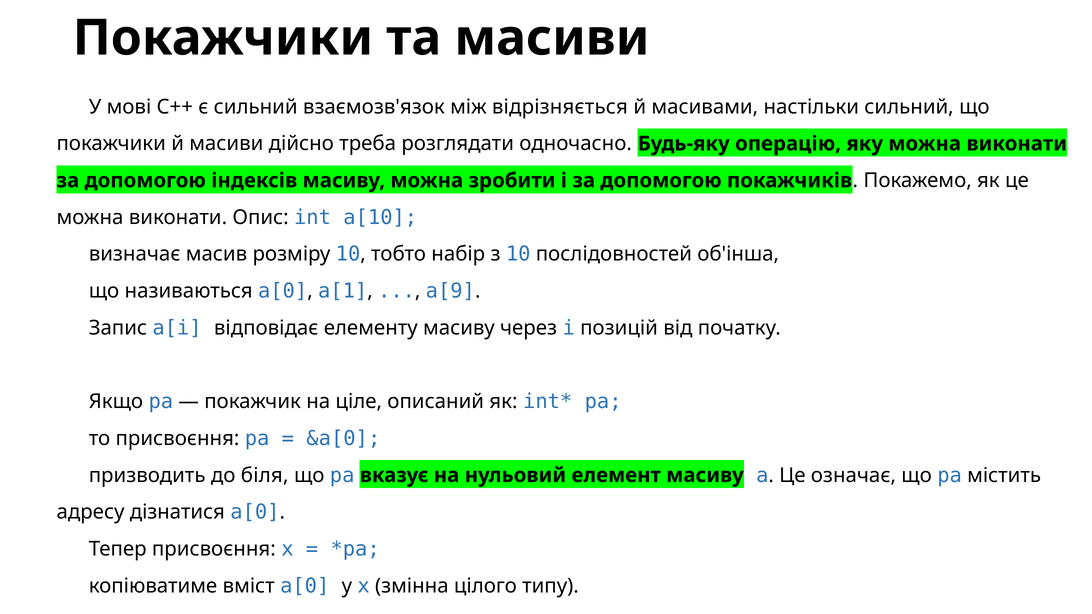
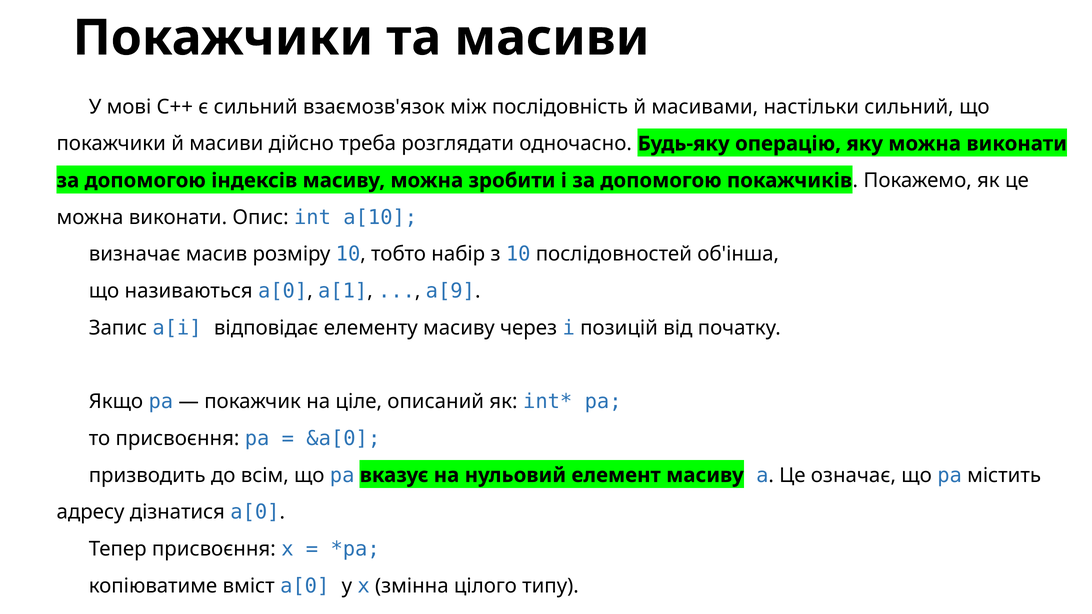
відрізняється: відрізняється -> послідовність
біля: біля -> всім
